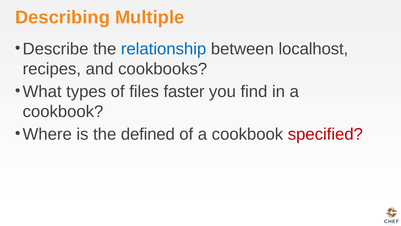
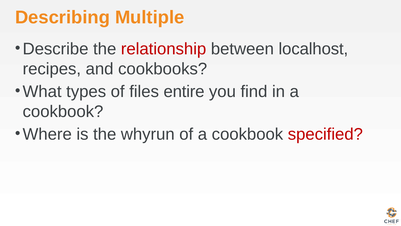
relationship colour: blue -> red
faster: faster -> entire
defined: defined -> whyrun
